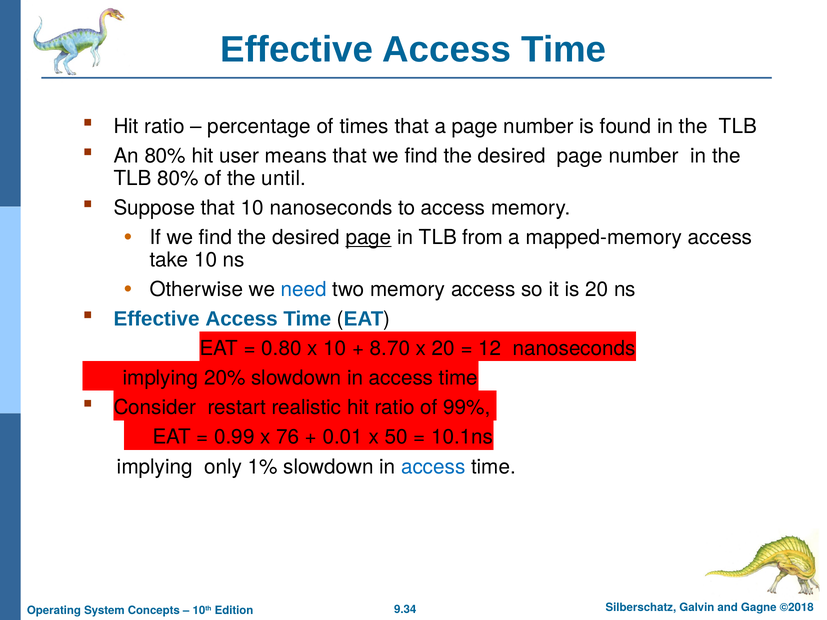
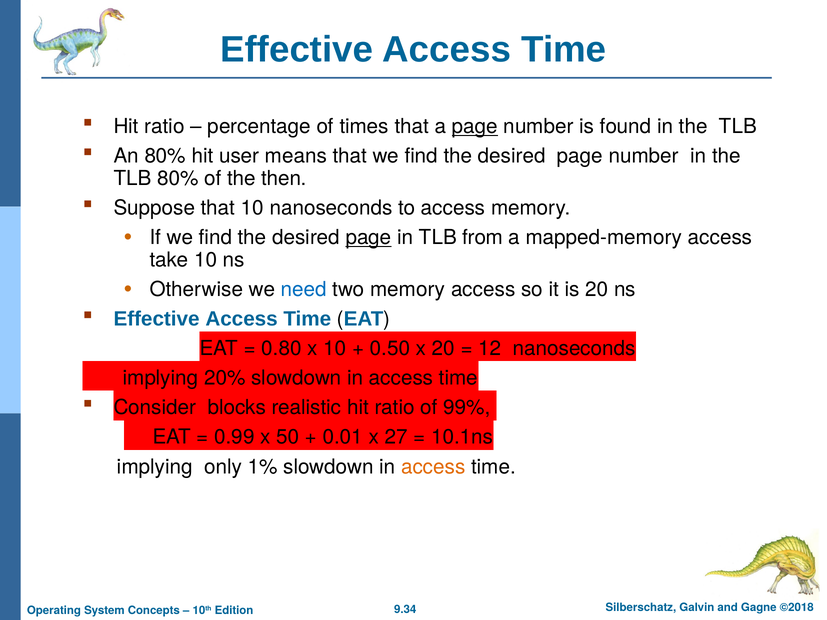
page at (475, 127) underline: none -> present
until: until -> then
8.70: 8.70 -> 0.50
restart: restart -> blocks
76: 76 -> 50
50: 50 -> 27
access at (433, 467) colour: blue -> orange
